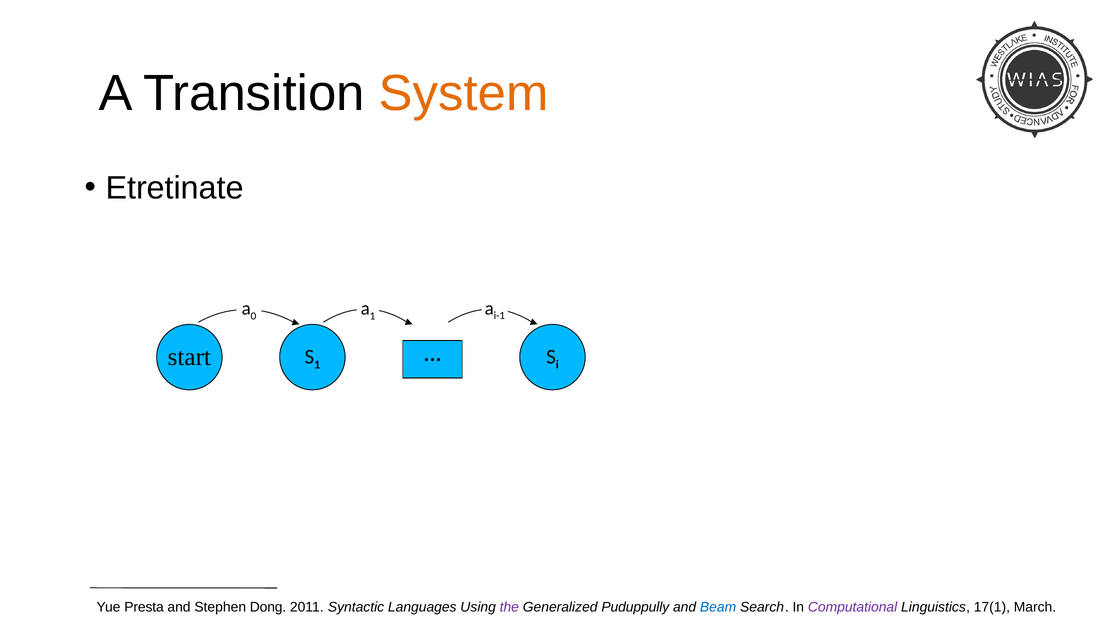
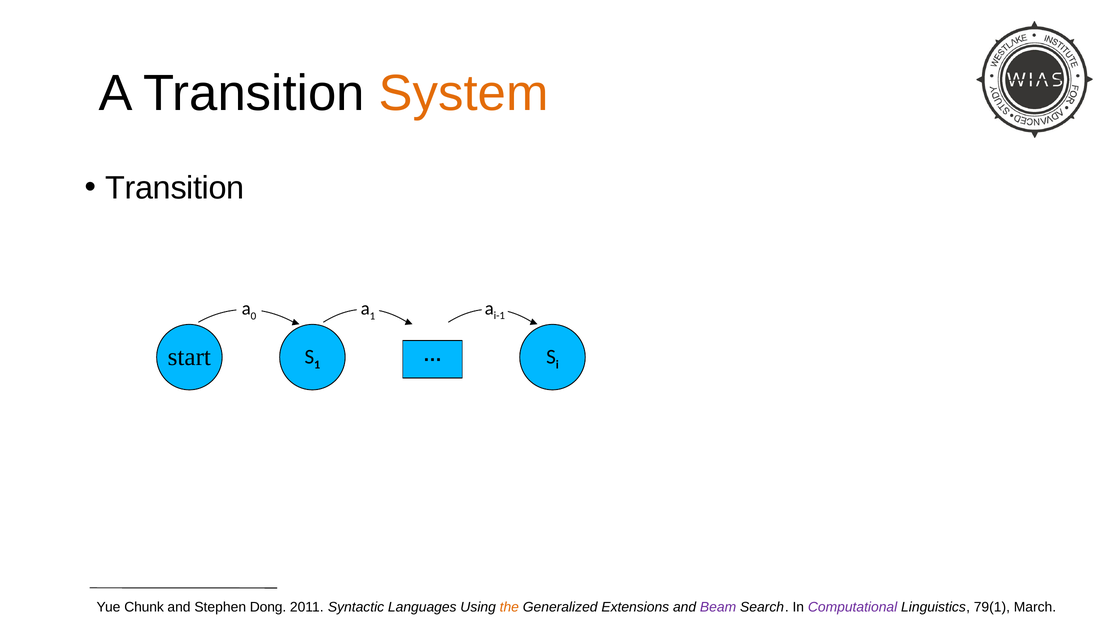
Etretinate at (175, 188): Etretinate -> Transition
Presta: Presta -> Chunk
the colour: purple -> orange
Puduppully: Puduppully -> Extensions
Beam colour: blue -> purple
17(1: 17(1 -> 79(1
